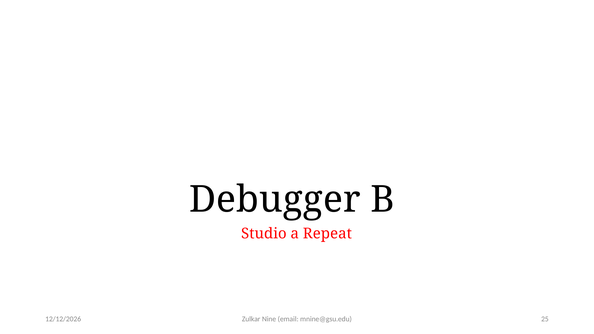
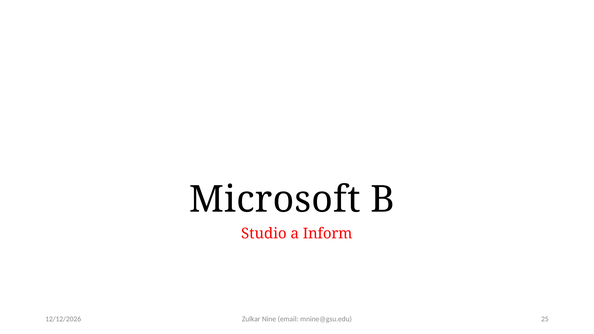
Debugger: Debugger -> Microsoft
Repeat: Repeat -> Inform
